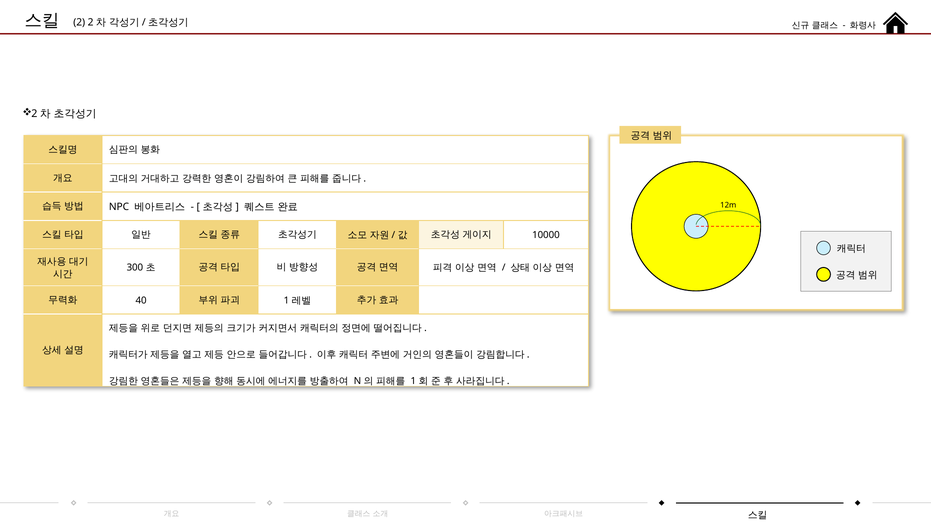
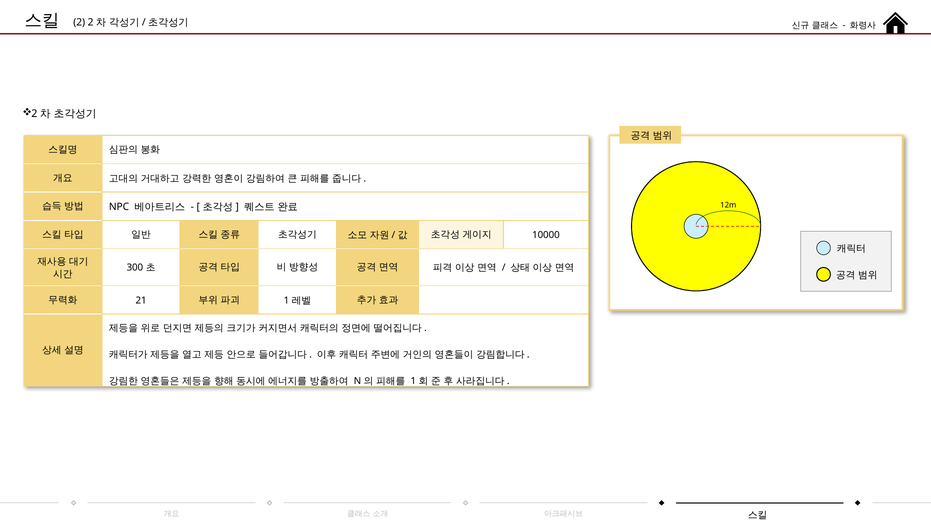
40: 40 -> 21
